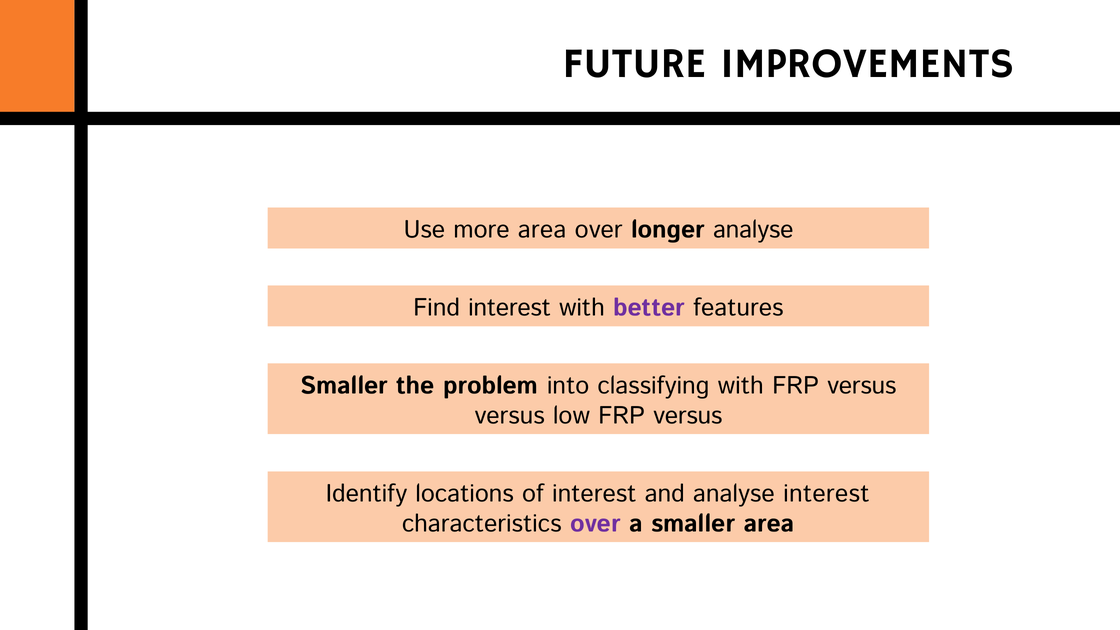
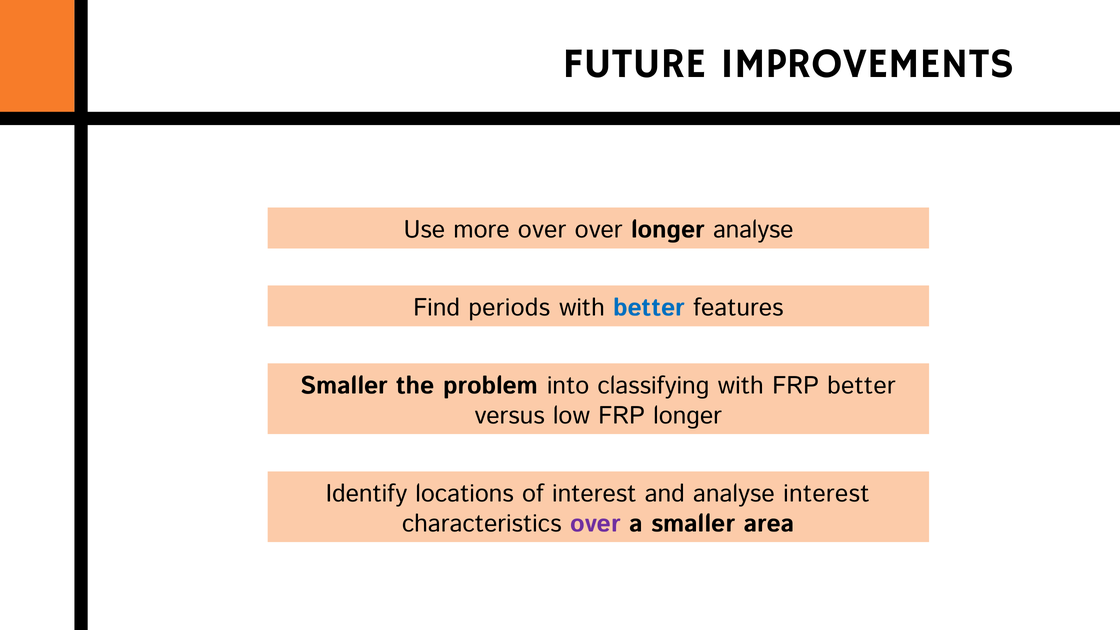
more area: area -> over
Find interest: interest -> periods
better at (649, 308) colour: purple -> blue
versus at (862, 386): versus -> better
low FRP versus: versus -> longer
